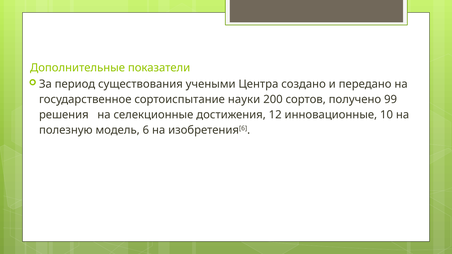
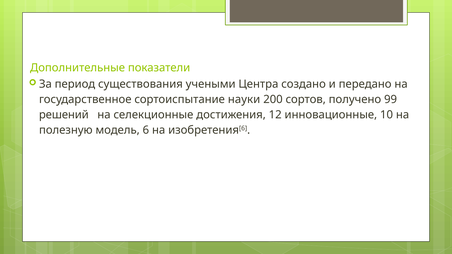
решения: решения -> решений
